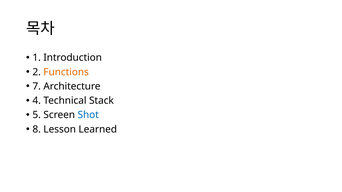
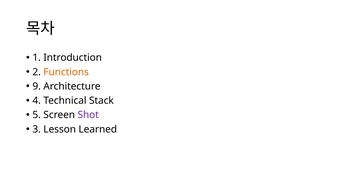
7: 7 -> 9
Shot colour: blue -> purple
8: 8 -> 3
